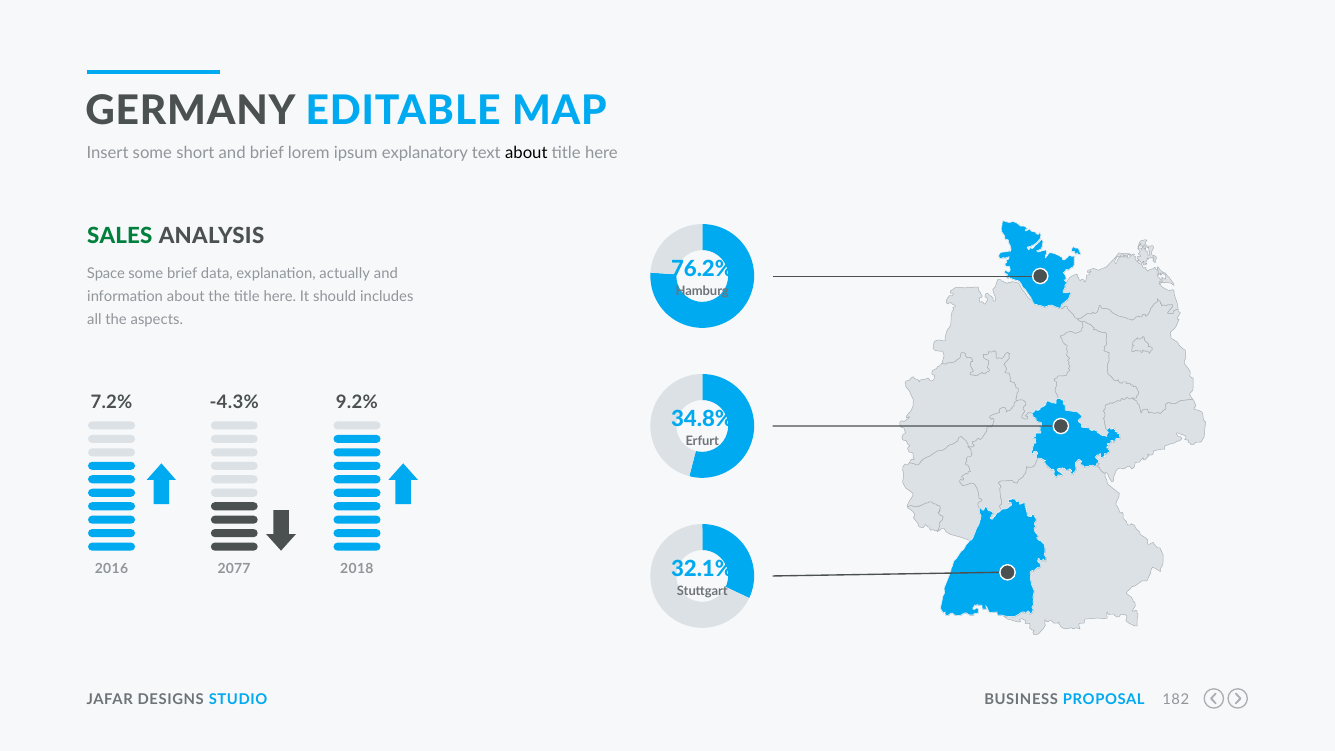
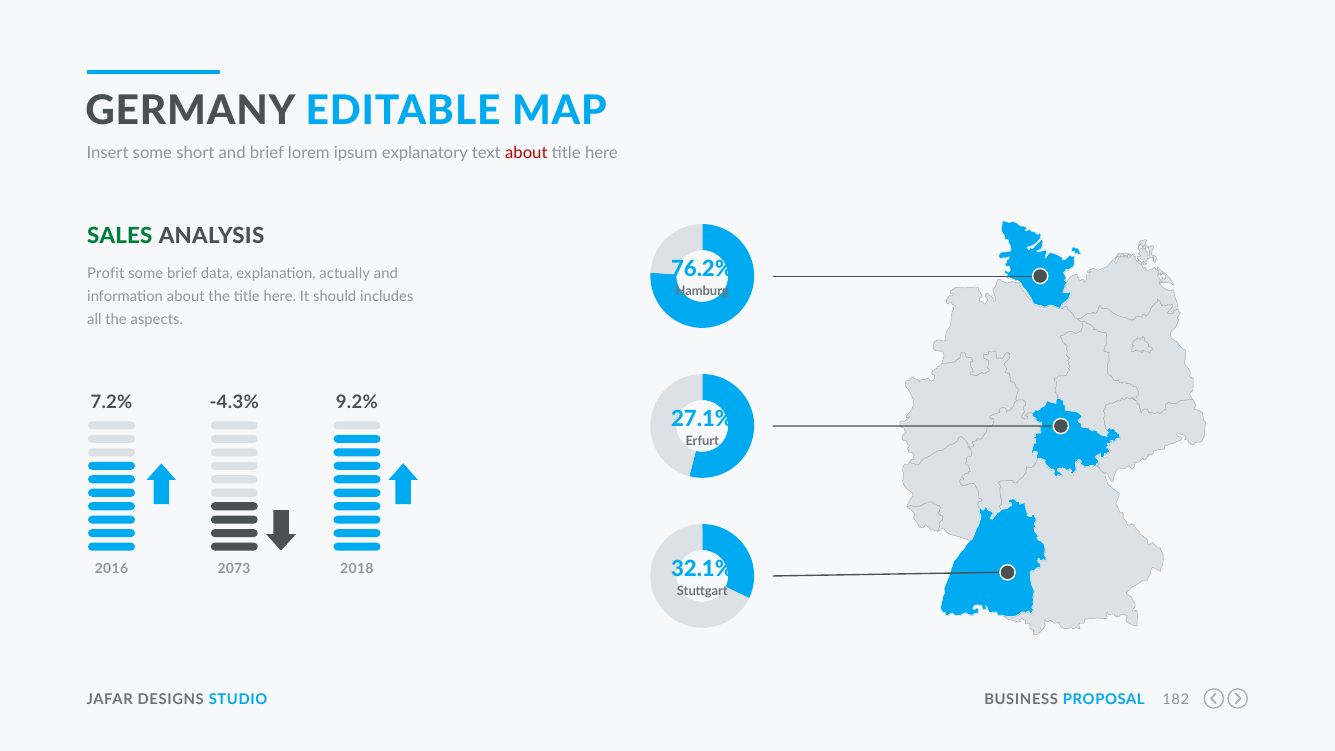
about at (526, 153) colour: black -> red
Space: Space -> Profit
34.8%: 34.8% -> 27.1%
2077: 2077 -> 2073
